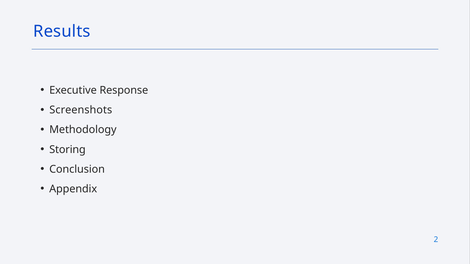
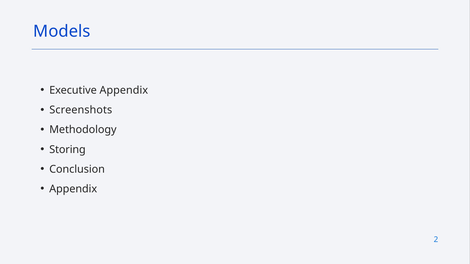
Results: Results -> Models
Executive Response: Response -> Appendix
